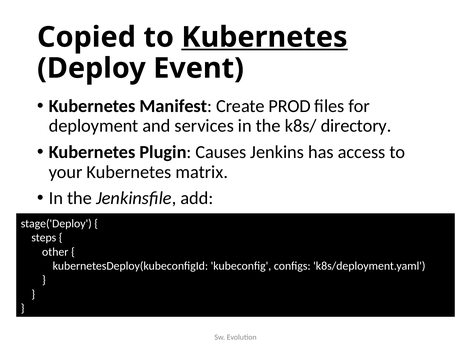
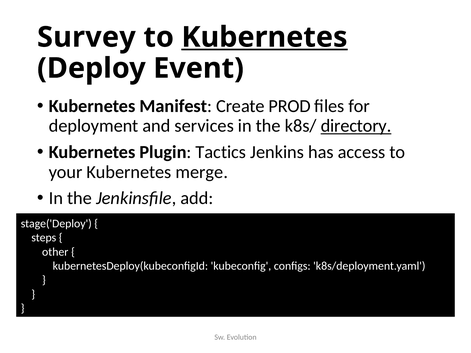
Copied: Copied -> Survey
directory underline: none -> present
Causes: Causes -> Tactics
matrix: matrix -> merge
